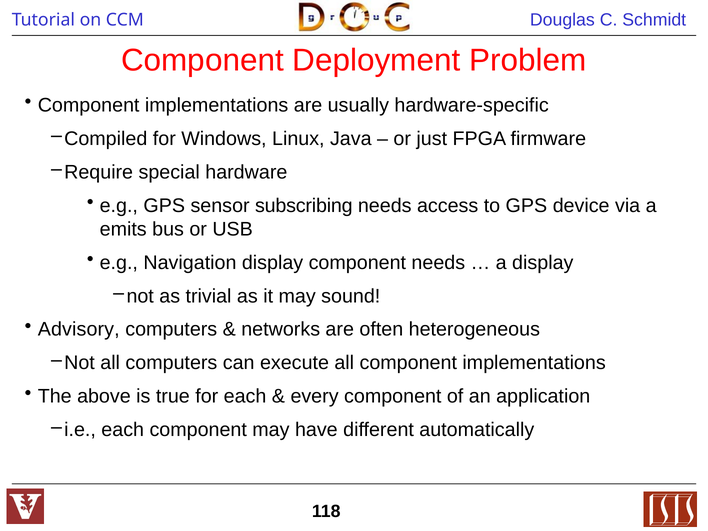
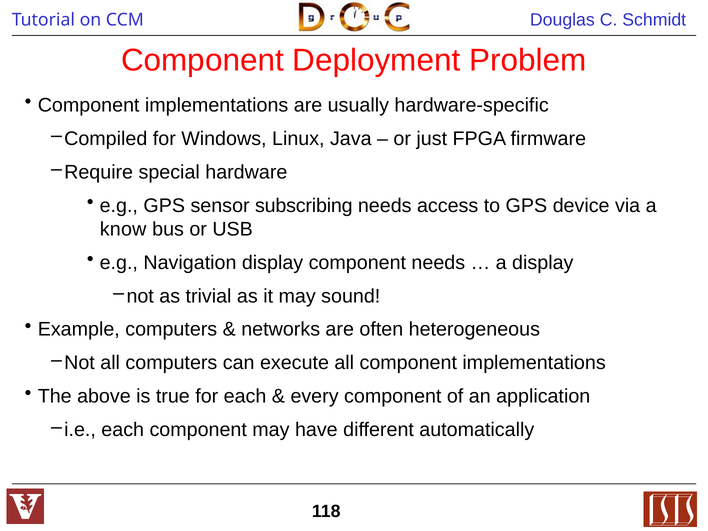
emits: emits -> know
Advisory: Advisory -> Example
